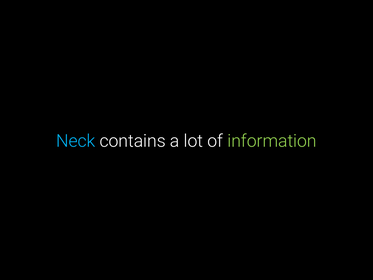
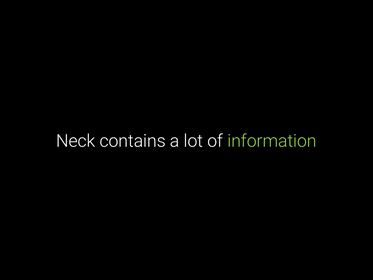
Neck colour: light blue -> white
